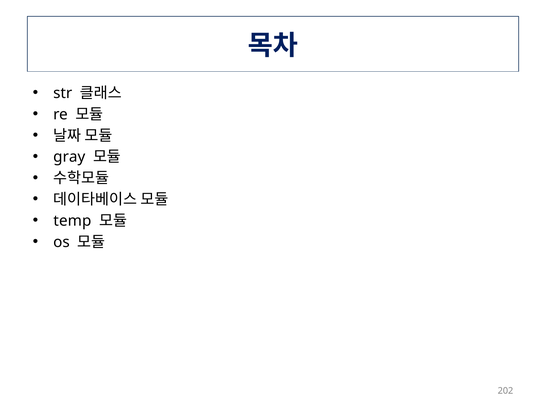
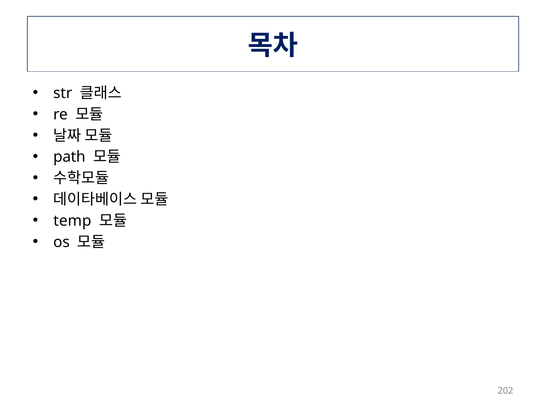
gray: gray -> path
